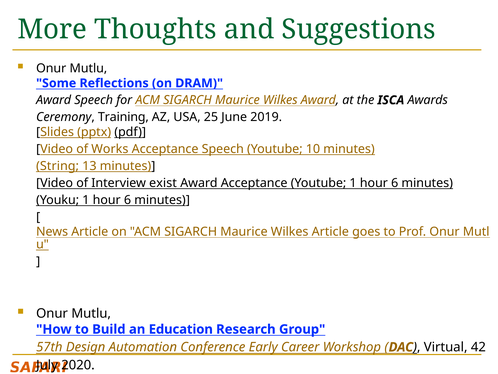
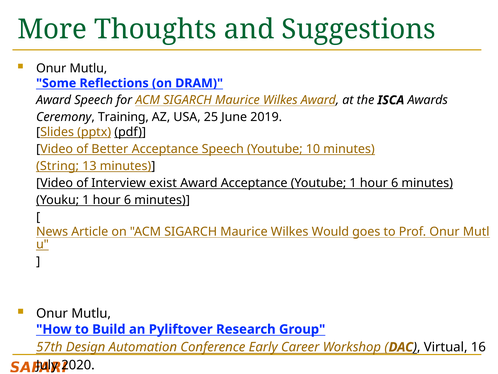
Works: Works -> Better
Wilkes Article: Article -> Would
Education: Education -> Pyliftover
42: 42 -> 16
